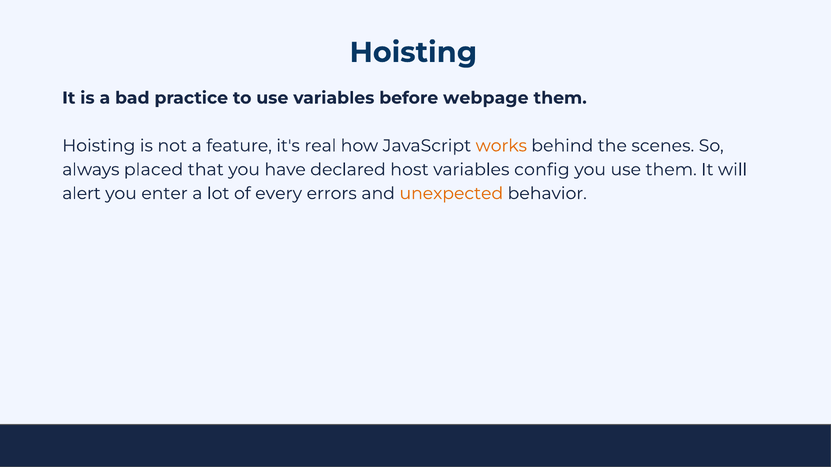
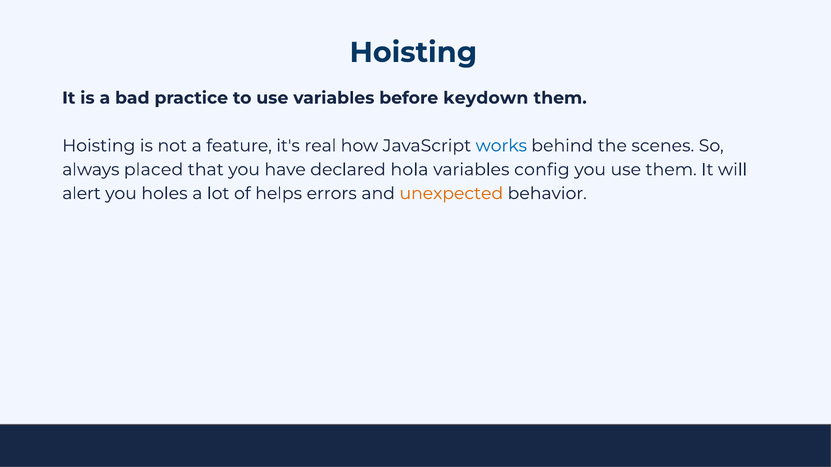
webpage: webpage -> keydown
works colour: orange -> blue
host: host -> hola
enter: enter -> holes
every: every -> helps
